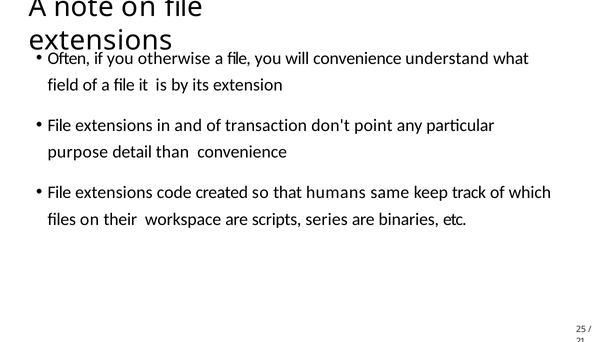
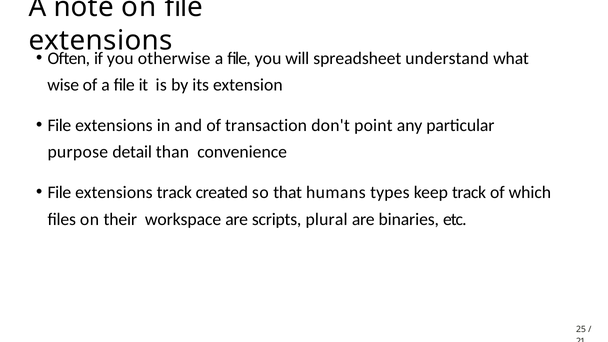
will convenience: convenience -> spreadsheet
field: field -> wise
extensions code: code -> track
same: same -> types
series: series -> plural
